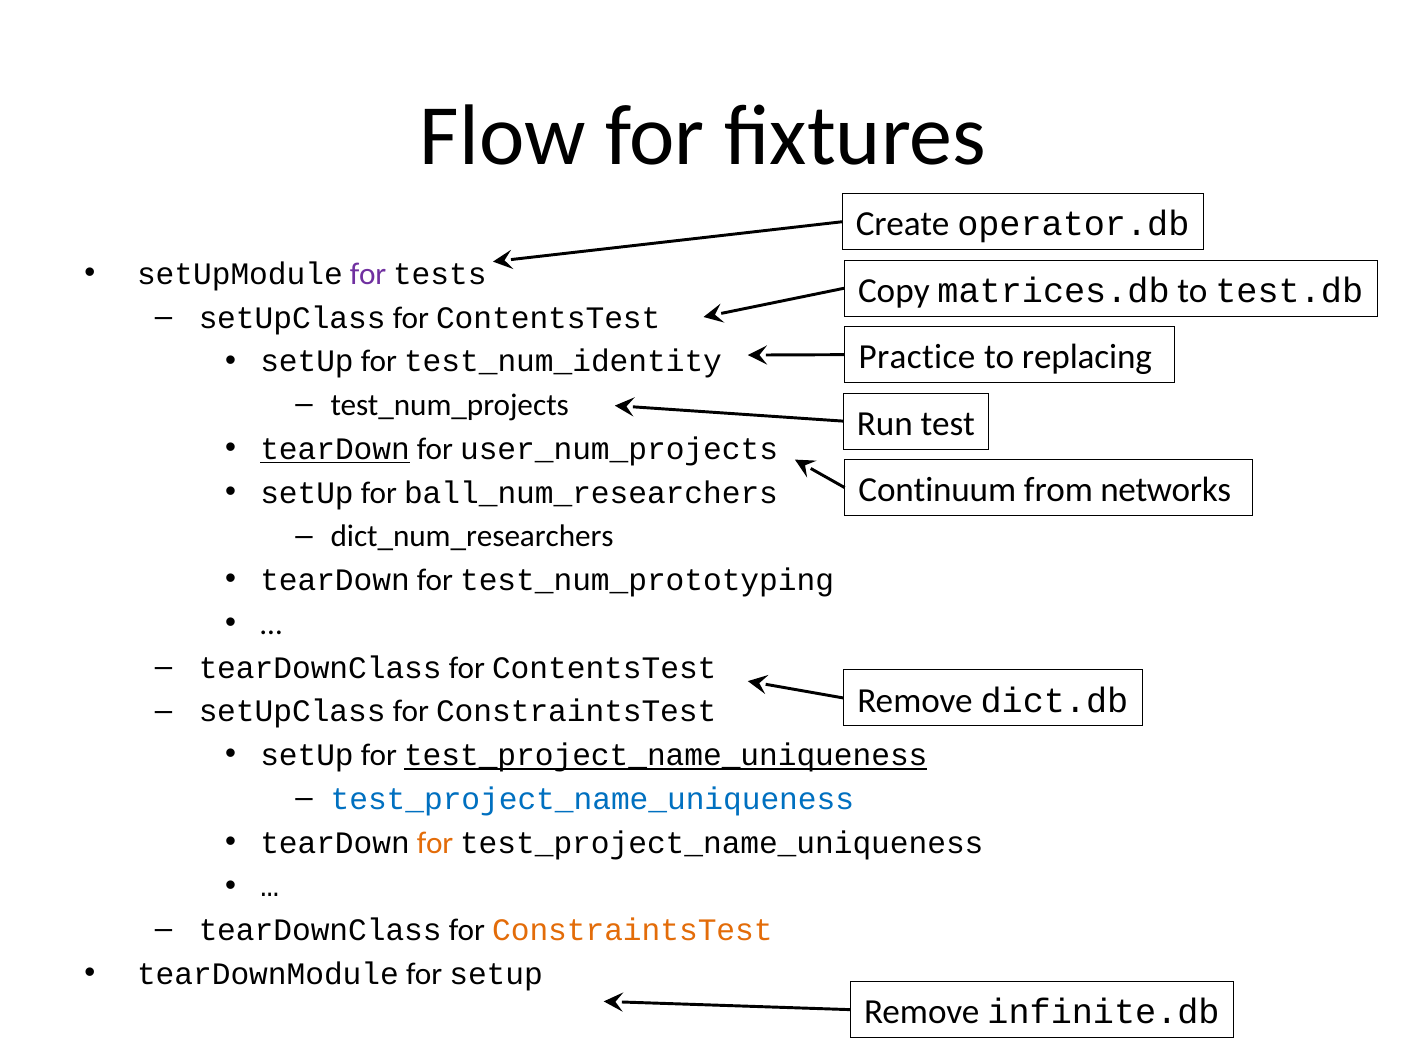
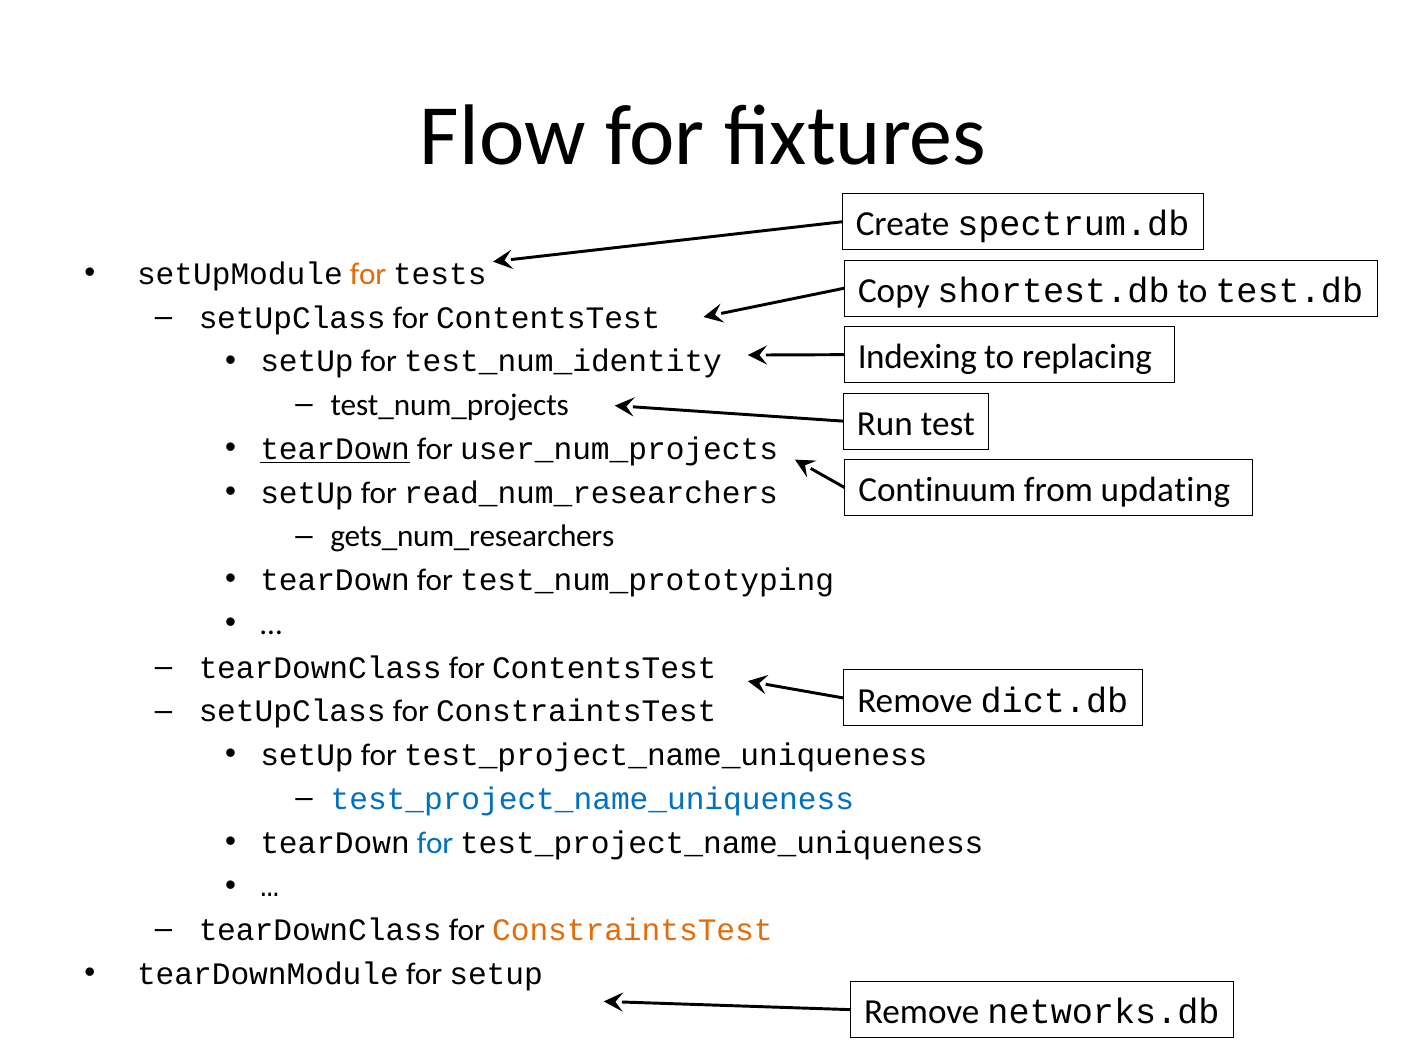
operator.db: operator.db -> spectrum.db
for at (368, 274) colour: purple -> orange
matrices.db: matrices.db -> shortest.db
Practice: Practice -> Indexing
networks: networks -> updating
ball_num_researchers: ball_num_researchers -> read_num_researchers
dict_num_researchers: dict_num_researchers -> gets_num_researchers
test_project_name_uniqueness at (666, 756) underline: present -> none
for at (435, 843) colour: orange -> blue
infinite.db: infinite.db -> networks.db
